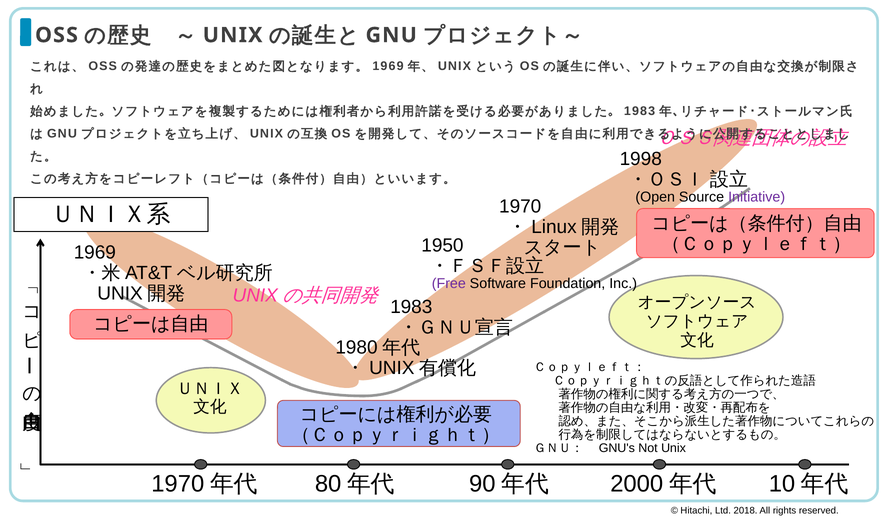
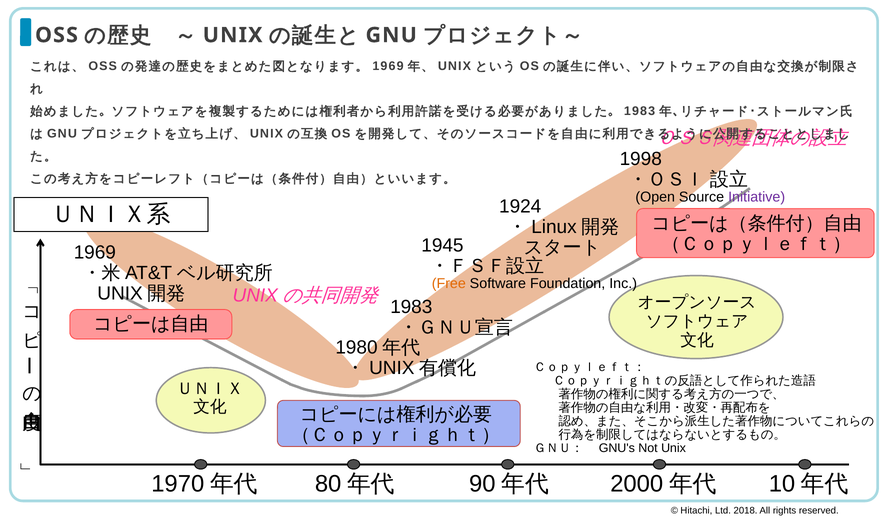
1970: 1970 -> 1924
1950: 1950 -> 1945
Free colour: purple -> orange
